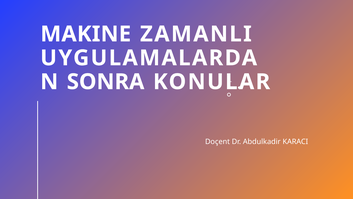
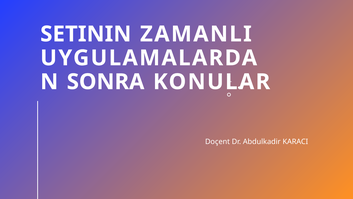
MAKINE: MAKINE -> SETININ
